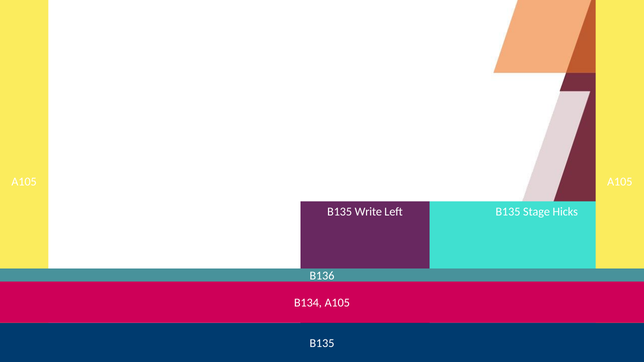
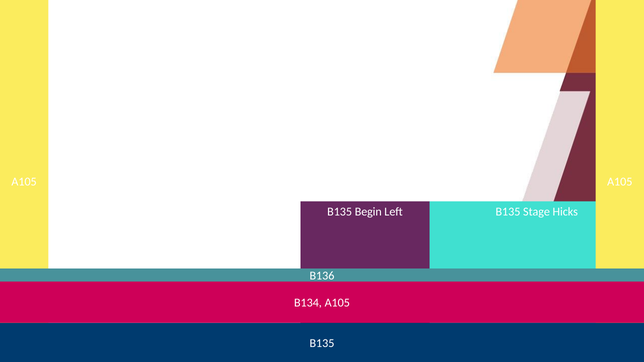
Write: Write -> Begin
